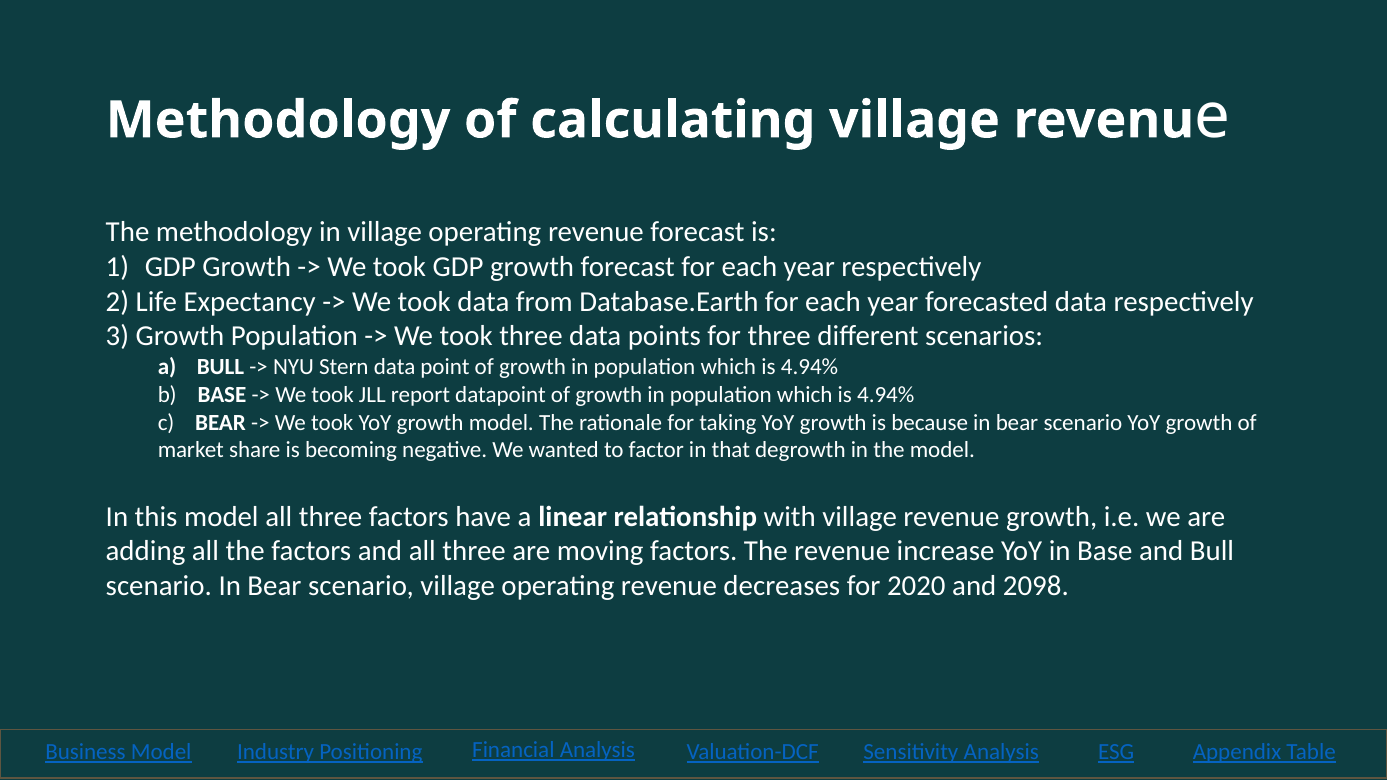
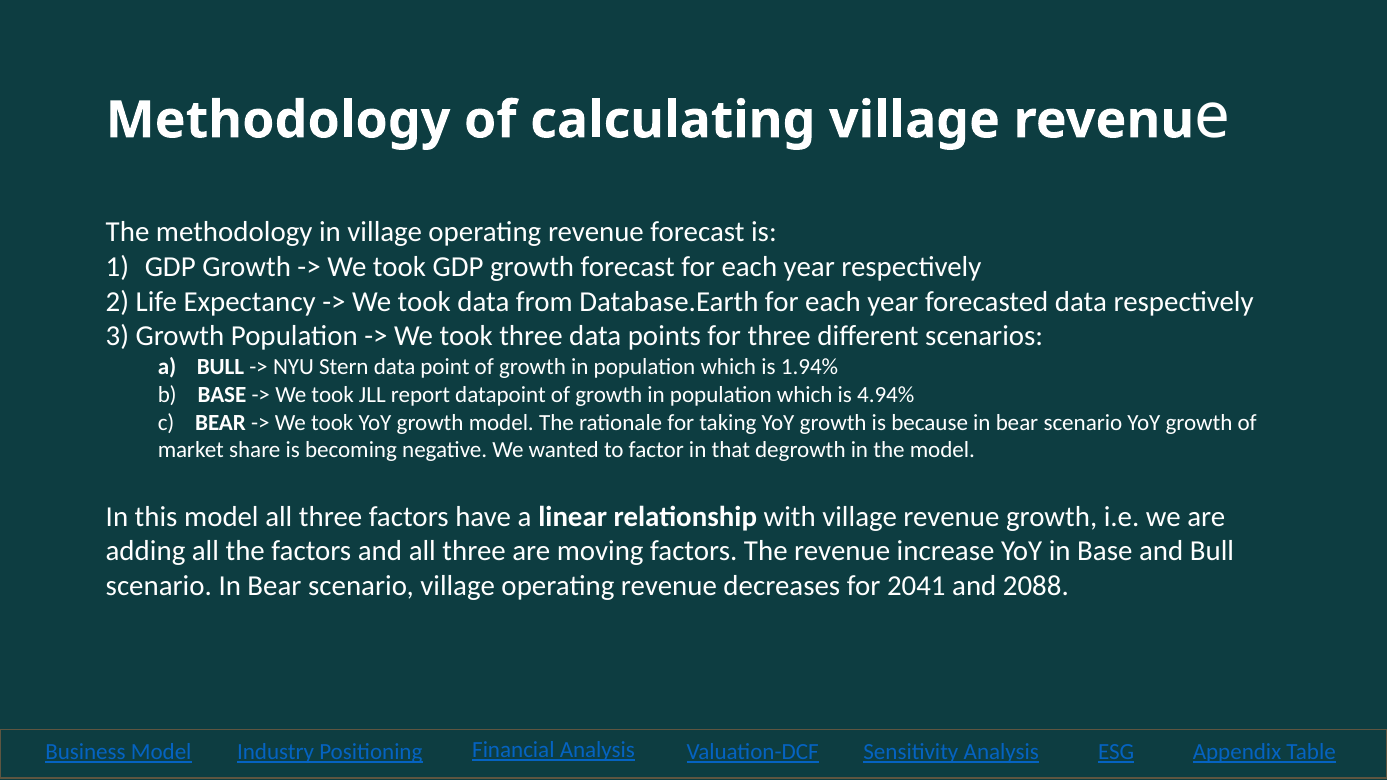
4.94% at (810, 367): 4.94% -> 1.94%
2020: 2020 -> 2041
2098: 2098 -> 2088
